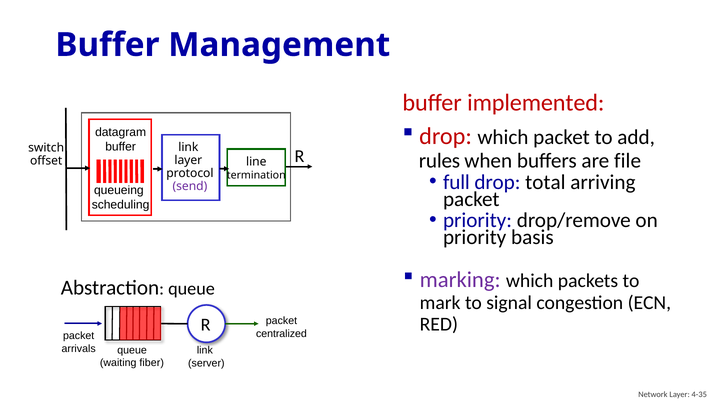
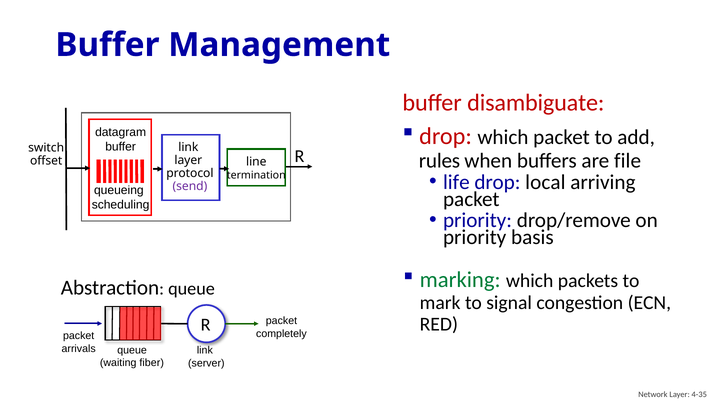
implemented: implemented -> disambiguate
full: full -> life
total: total -> local
marking colour: purple -> green
centralized: centralized -> completely
